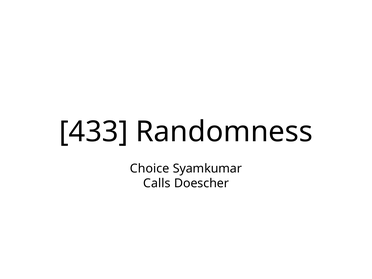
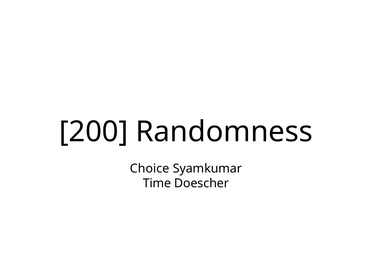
433: 433 -> 200
Calls: Calls -> Time
